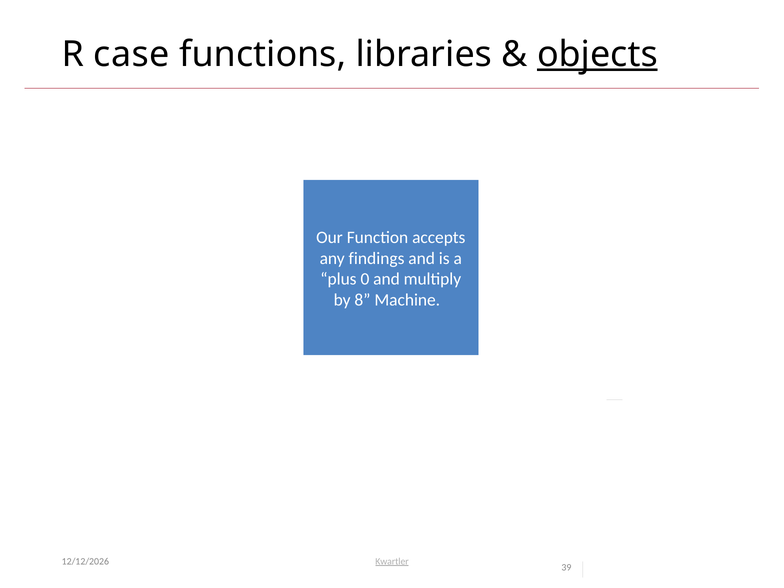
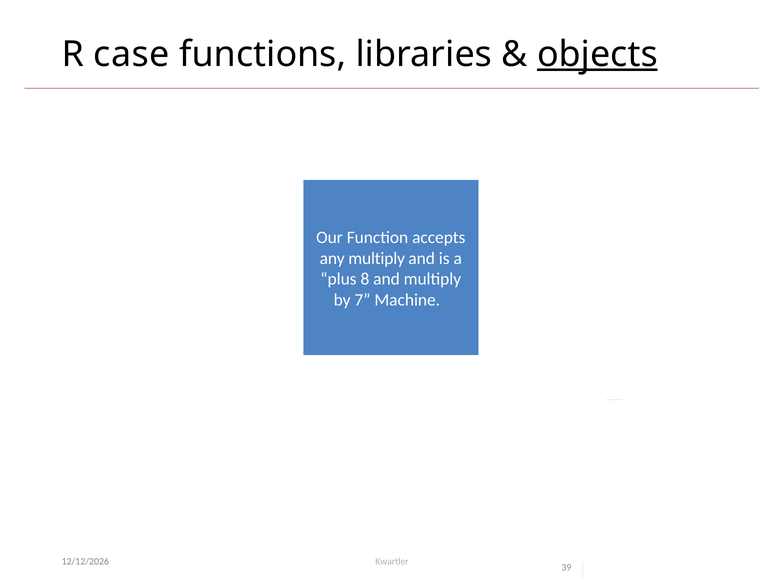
any findings: findings -> multiply
0: 0 -> 8
8: 8 -> 7
Kwartler underline: present -> none
